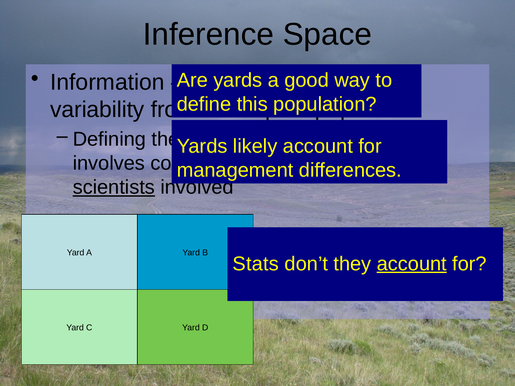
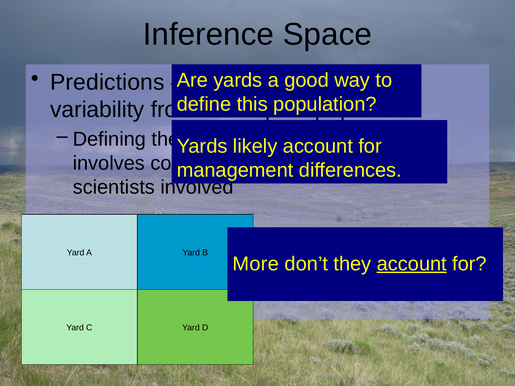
Information: Information -> Predictions
scientists underline: present -> none
Stats: Stats -> More
